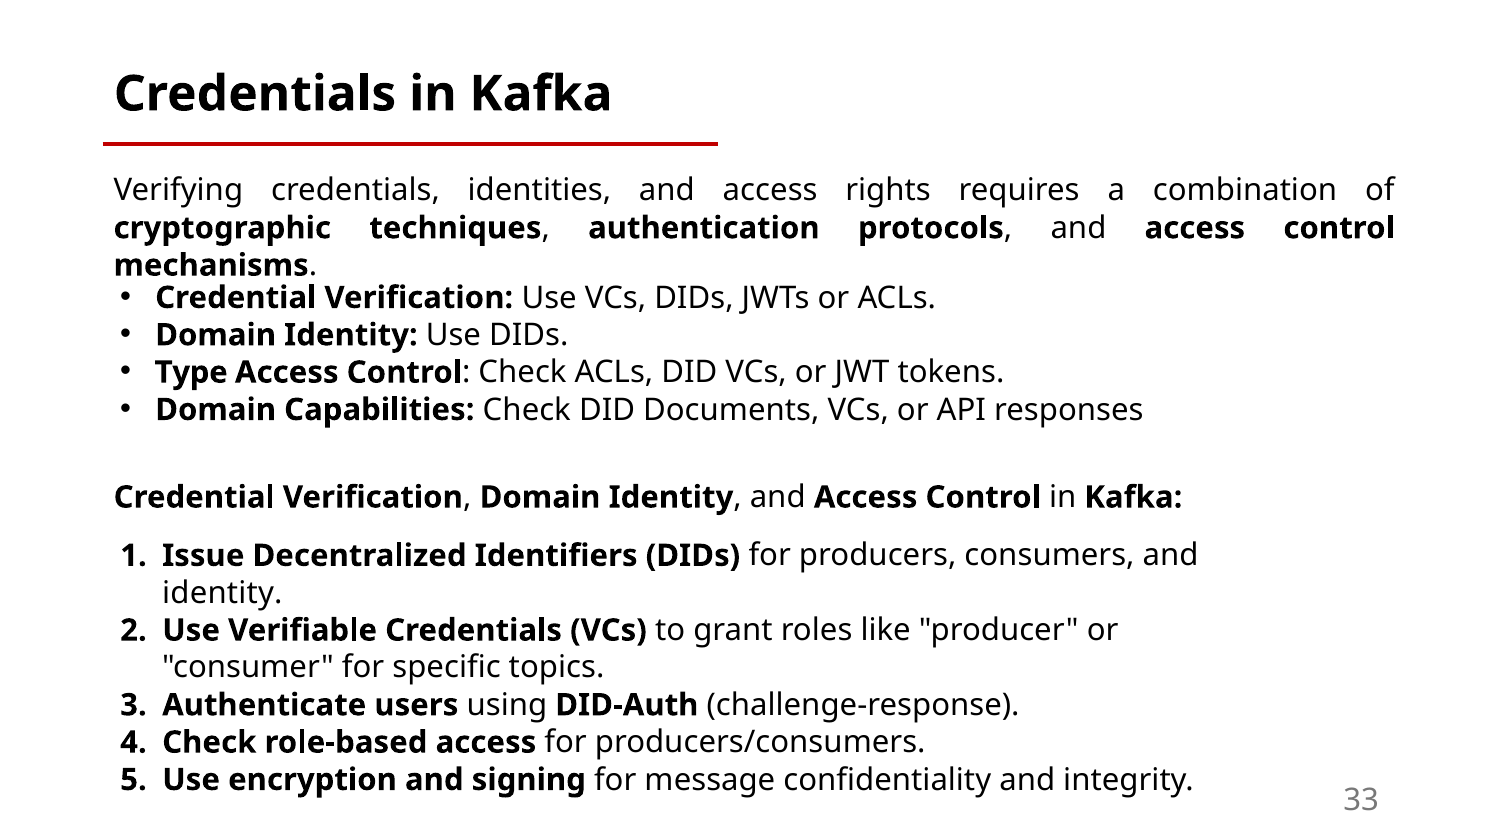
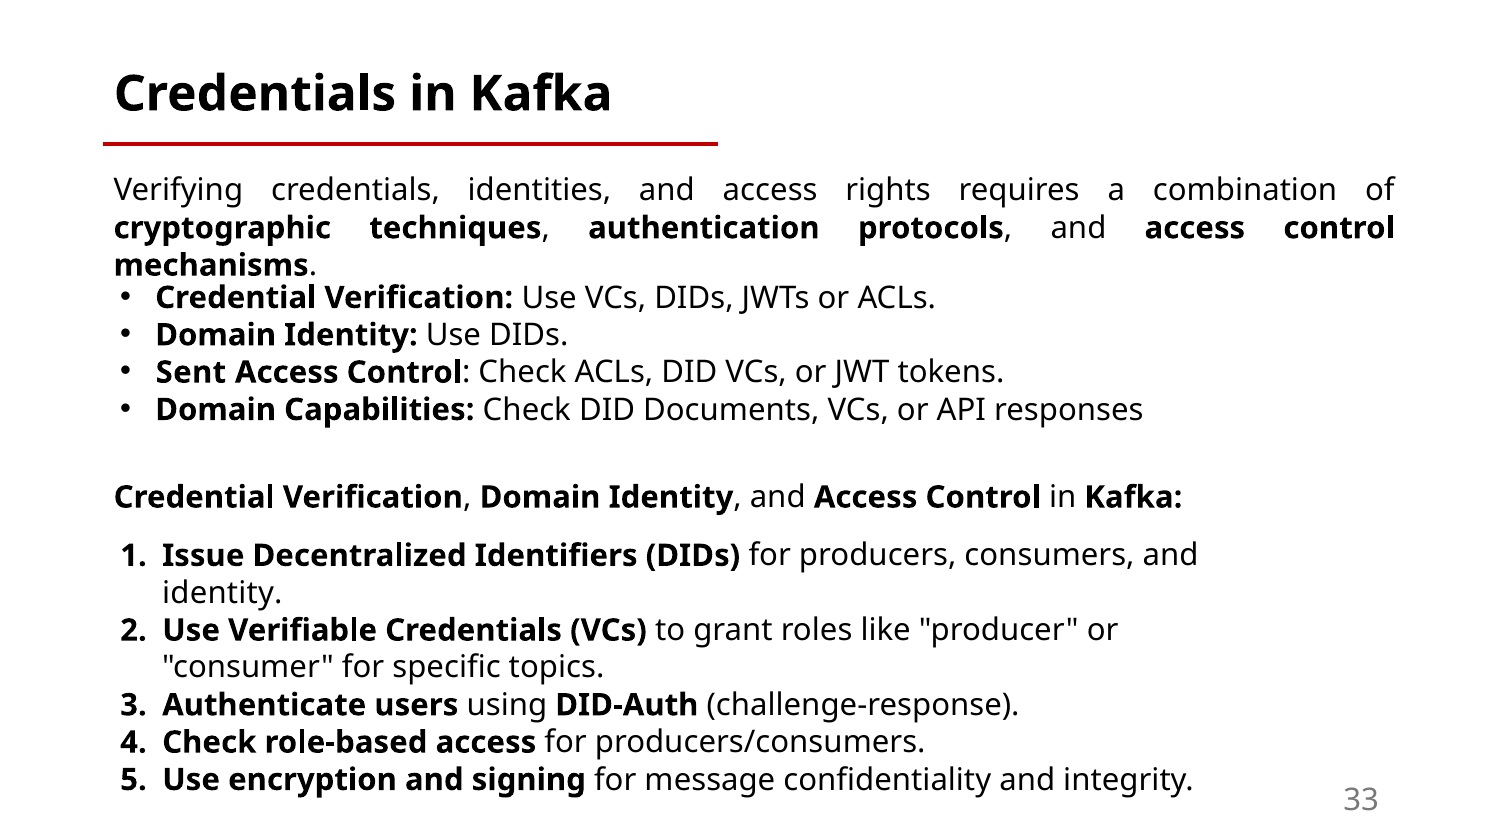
Type: Type -> Sent
